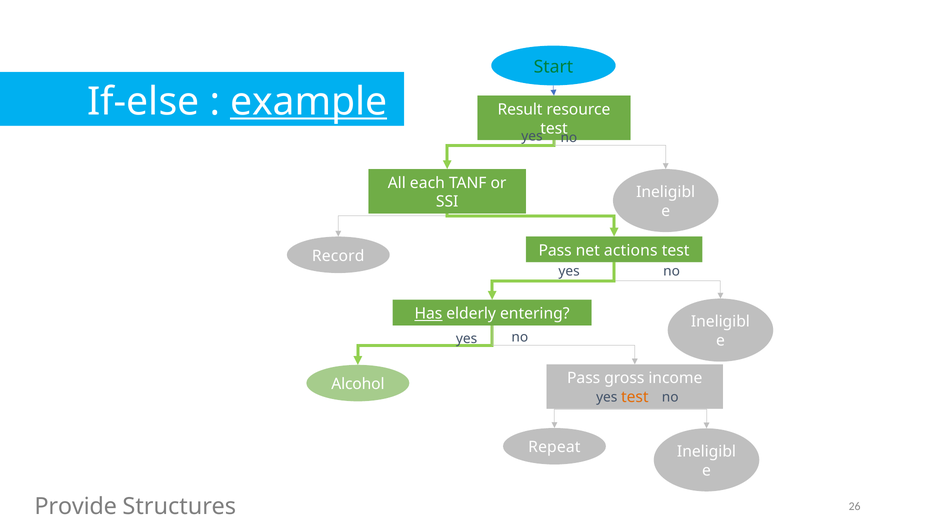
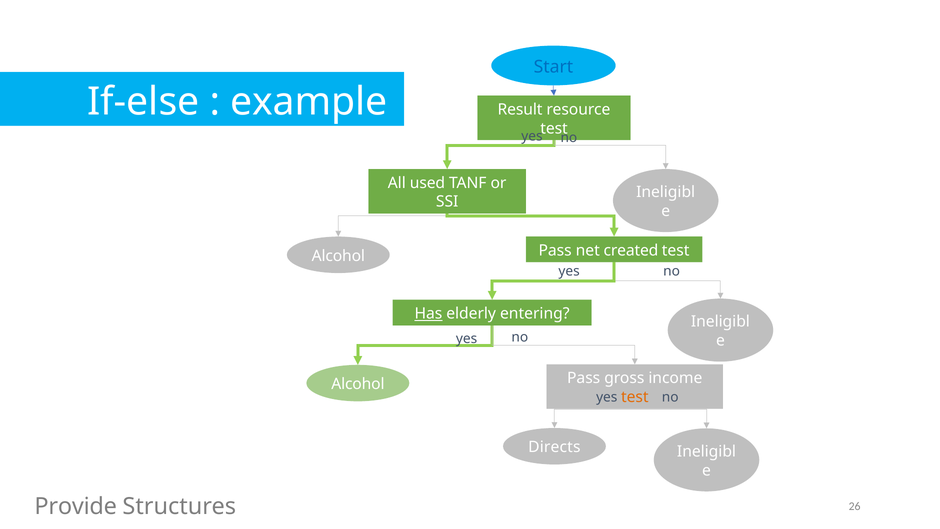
Start colour: green -> blue
example underline: present -> none
each: each -> used
actions: actions -> created
Record at (338, 256): Record -> Alcohol
Repeat: Repeat -> Directs
